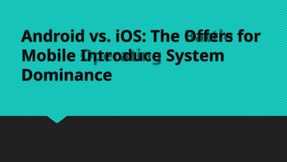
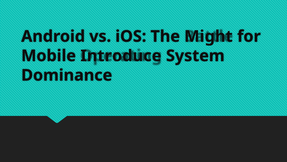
Offers: Offers -> Might
